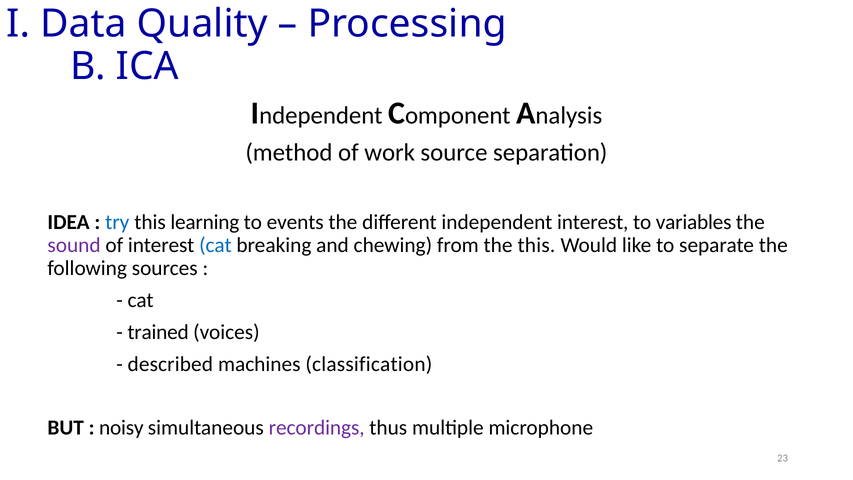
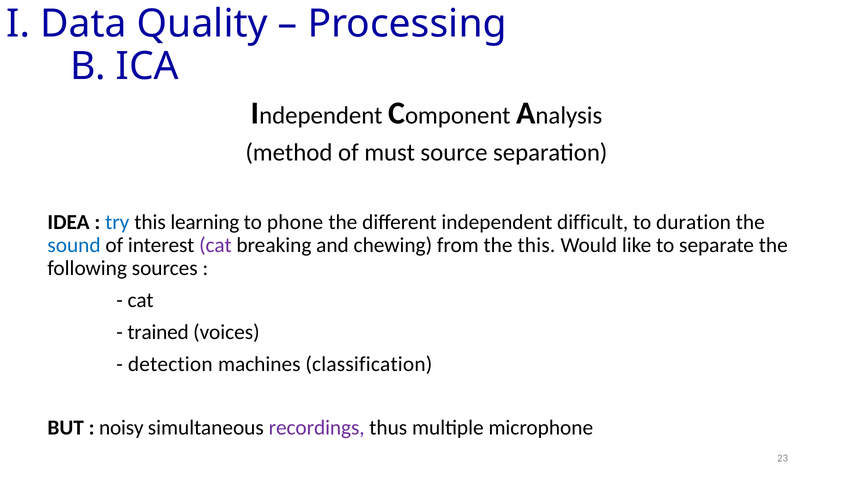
work: work -> must
events: events -> phone
independent interest: interest -> difficult
variables: variables -> duration
sound colour: purple -> blue
cat at (215, 245) colour: blue -> purple
described: described -> detection
